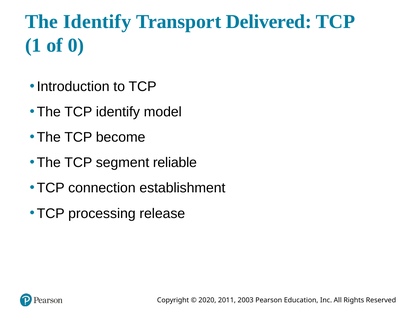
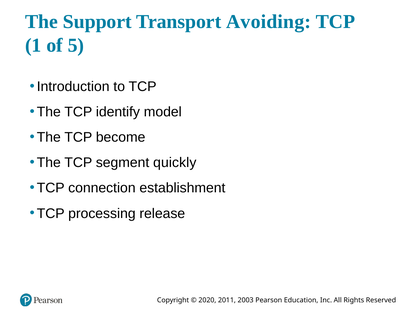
The Identify: Identify -> Support
Delivered: Delivered -> Avoiding
0: 0 -> 5
reliable: reliable -> quickly
